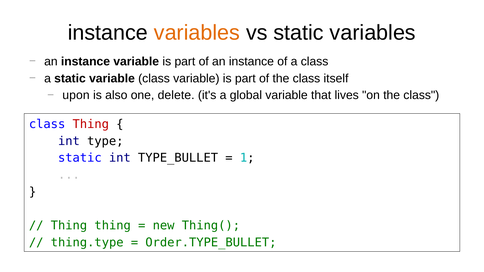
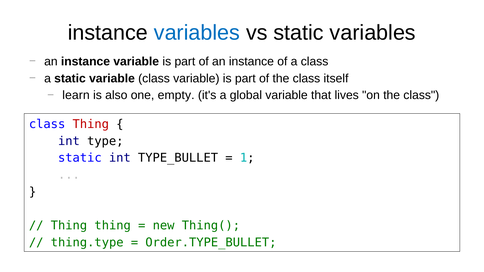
variables at (197, 33) colour: orange -> blue
upon: upon -> learn
delete: delete -> empty
